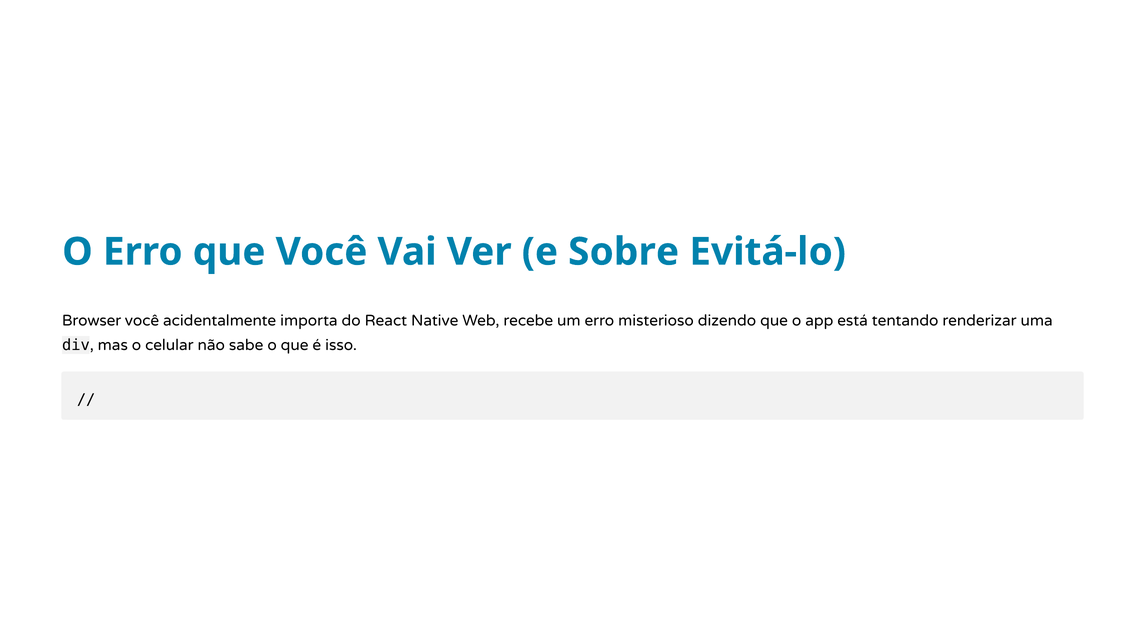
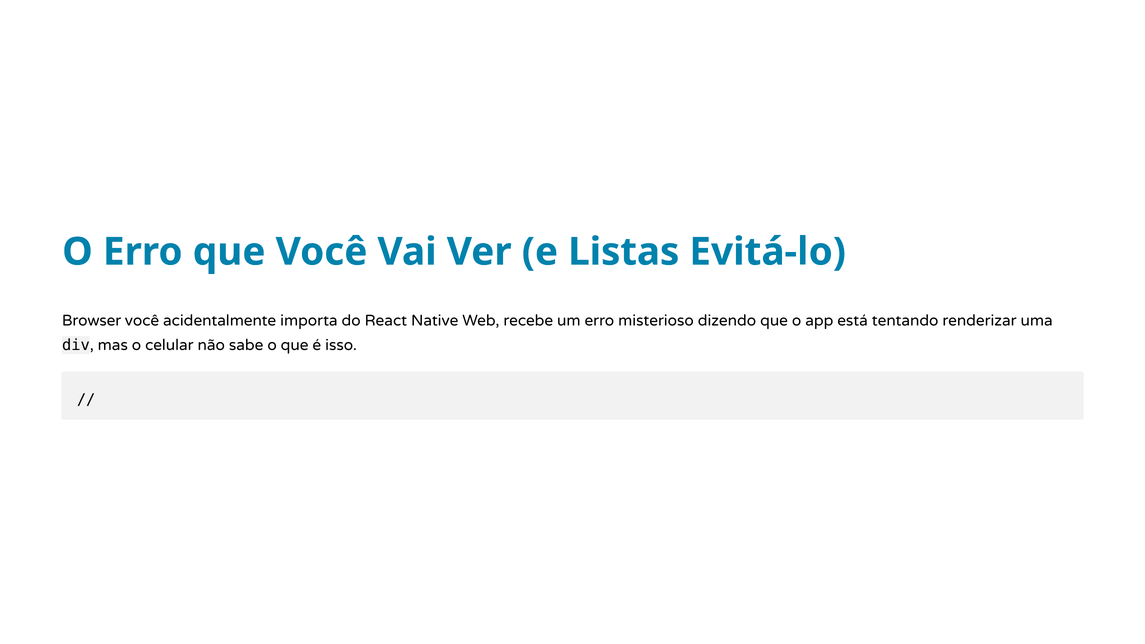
Sobre: Sobre -> Listas
